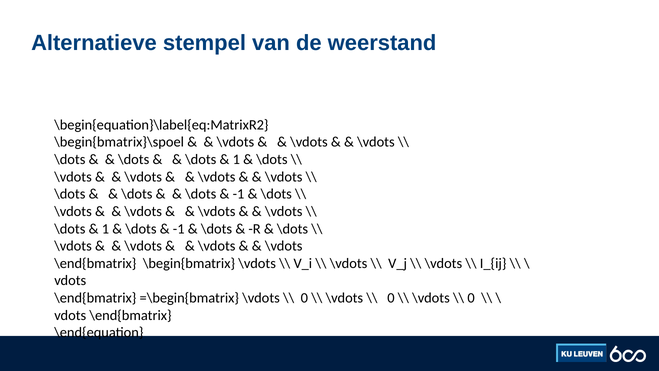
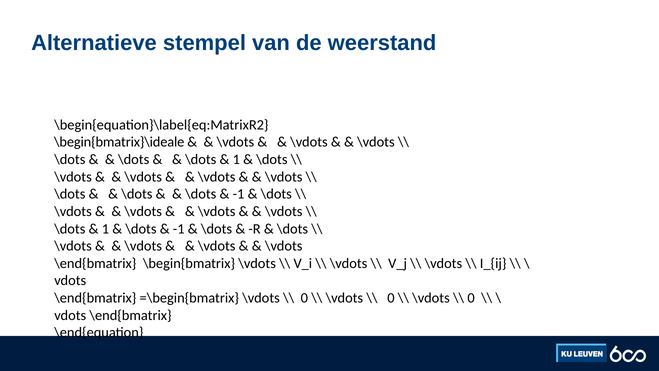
\begin{bmatrix}\spoel: \begin{bmatrix}\spoel -> \begin{bmatrix}\ideale
